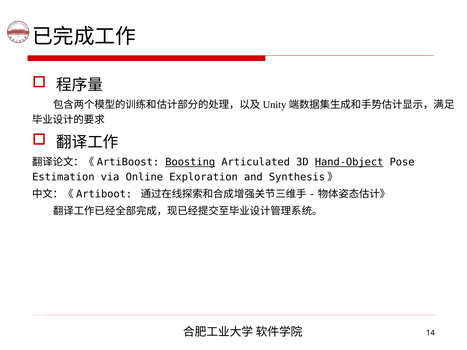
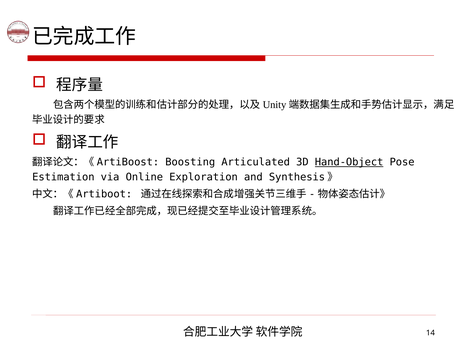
Boosting underline: present -> none
